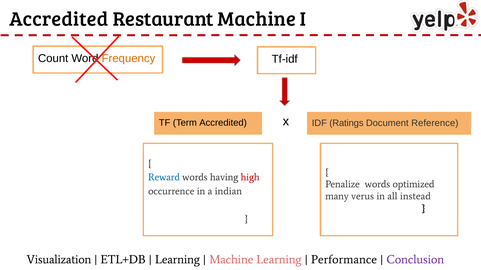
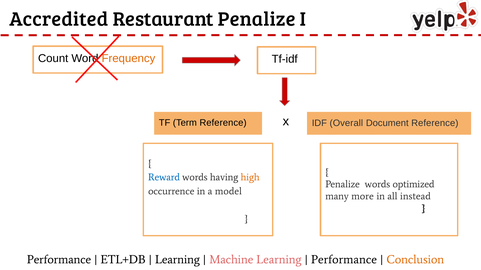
Restaurant Machine: Machine -> Penalize
Term Accredited: Accredited -> Reference
Ratings: Ratings -> Overall
high colour: red -> orange
indian: indian -> model
verus: verus -> more
Visualization at (59, 260): Visualization -> Performance
Conclusion colour: purple -> orange
